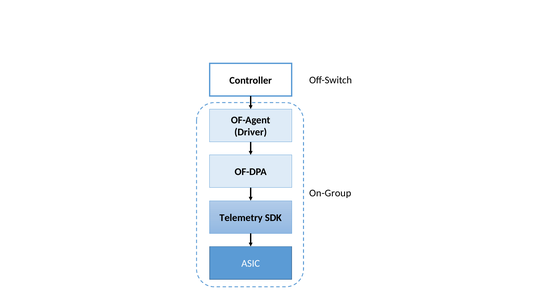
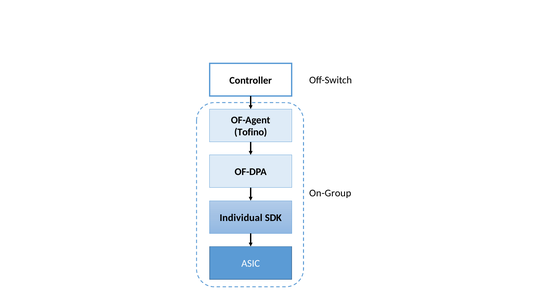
Driver: Driver -> Tofino
Telemetry: Telemetry -> Individual
